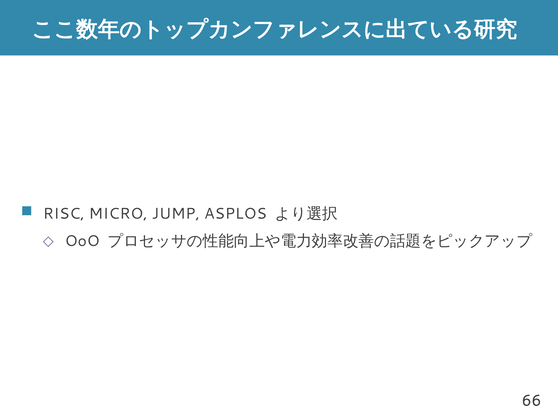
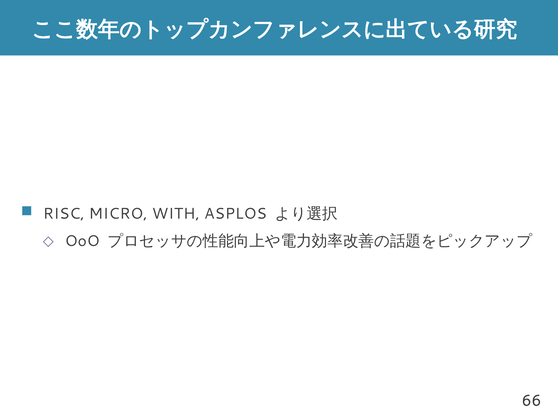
JUMP: JUMP -> WITH
